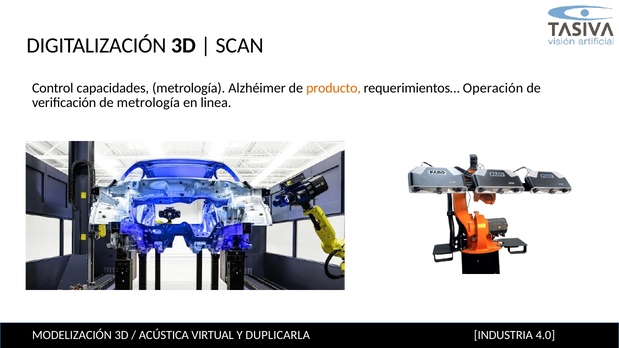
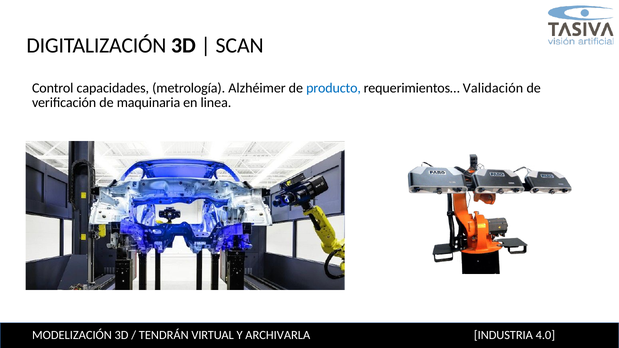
producto colour: orange -> blue
Operación: Operación -> Validación
de metrología: metrología -> maquinaria
ACÚSTICA: ACÚSTICA -> TENDRÁN
DUPLICARLA: DUPLICARLA -> ARCHIVARLA
